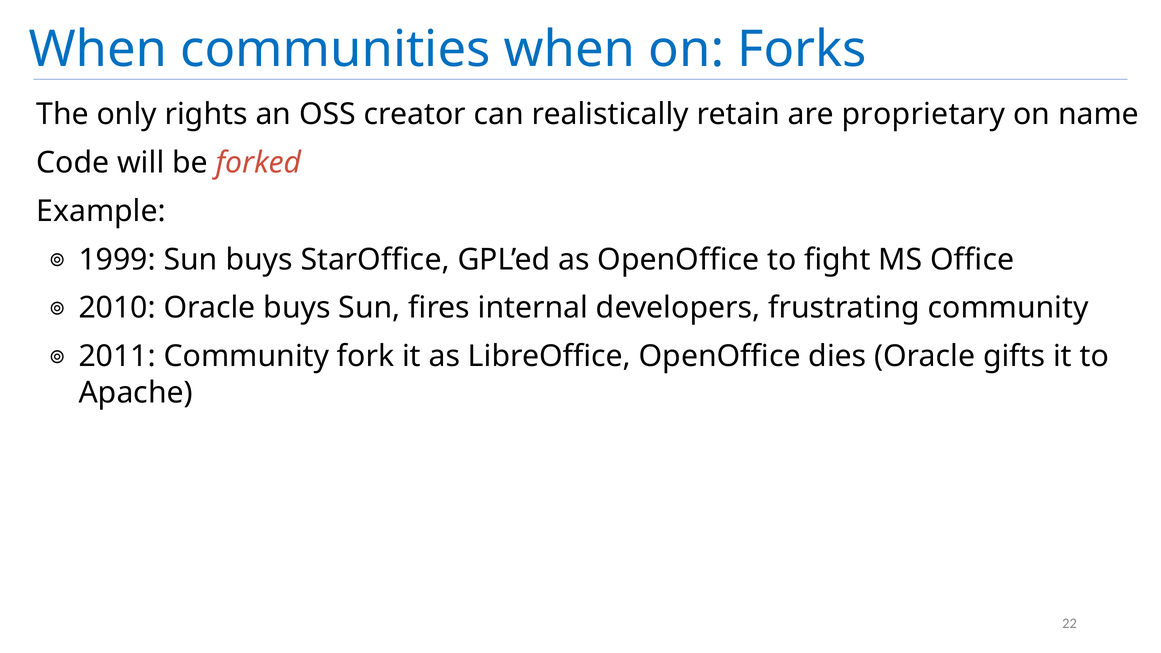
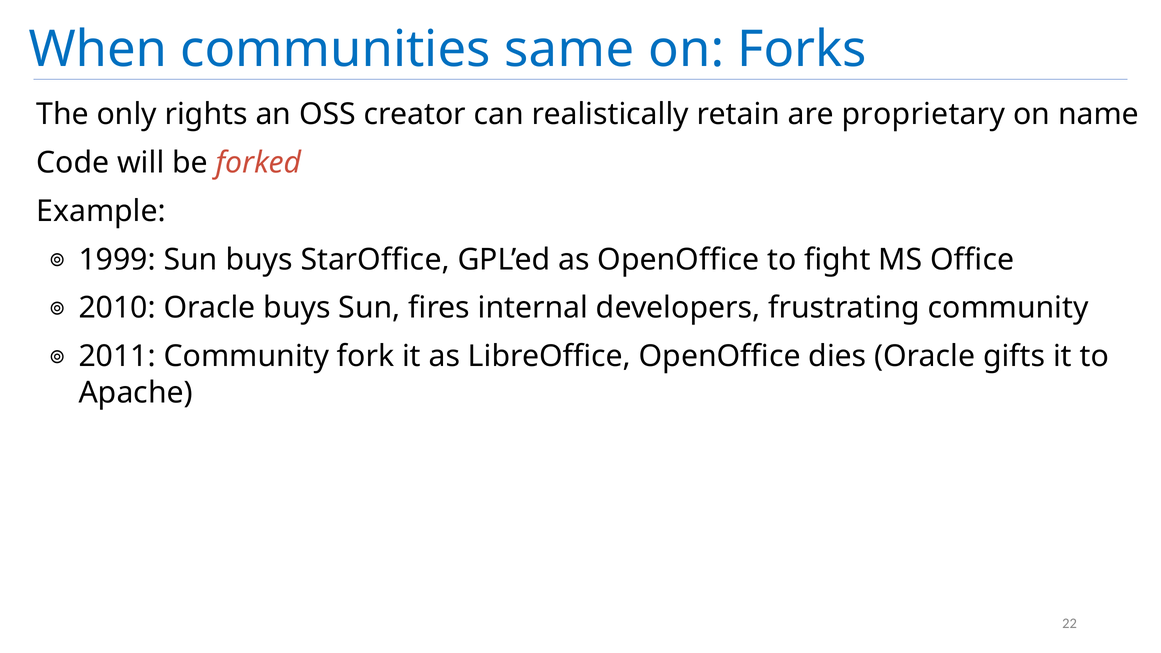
communities when: when -> same
